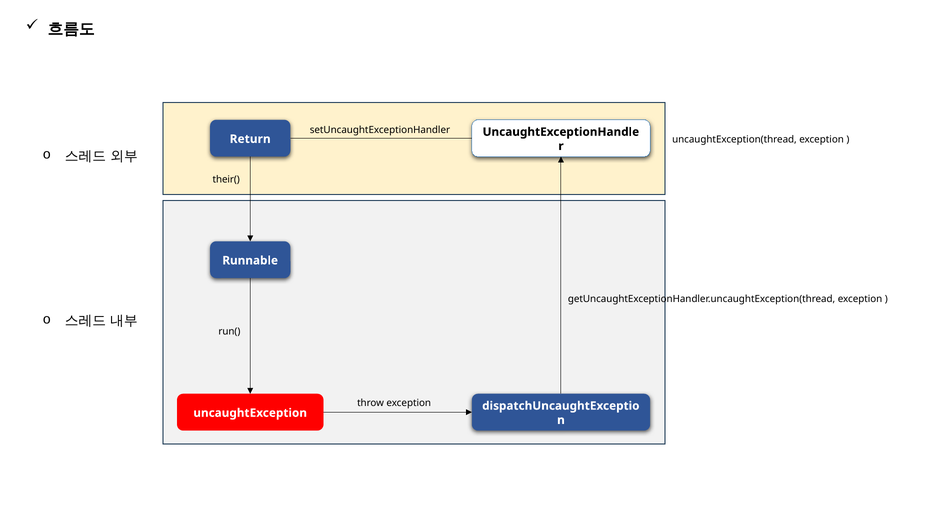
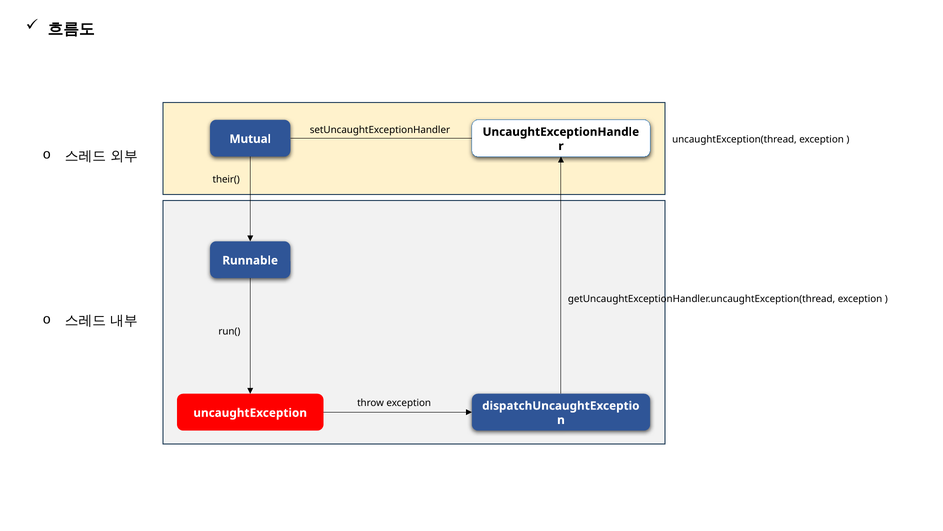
Return: Return -> Mutual
